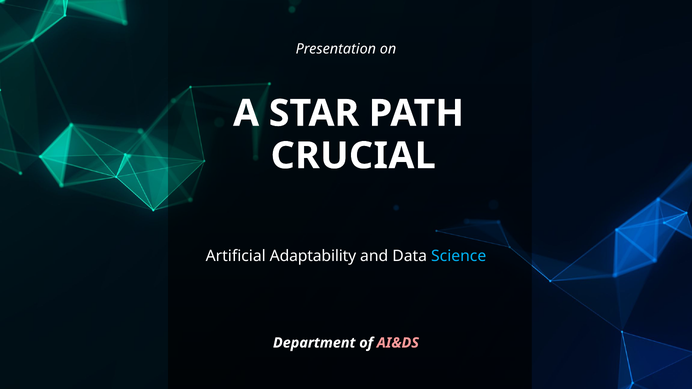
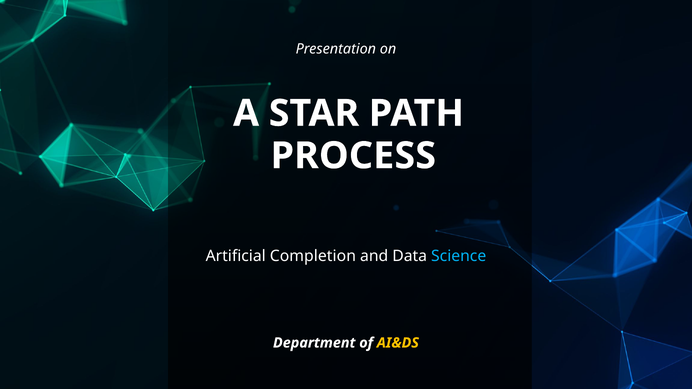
CRUCIAL: CRUCIAL -> PROCESS
Adaptability: Adaptability -> Completion
AI&DS colour: pink -> yellow
